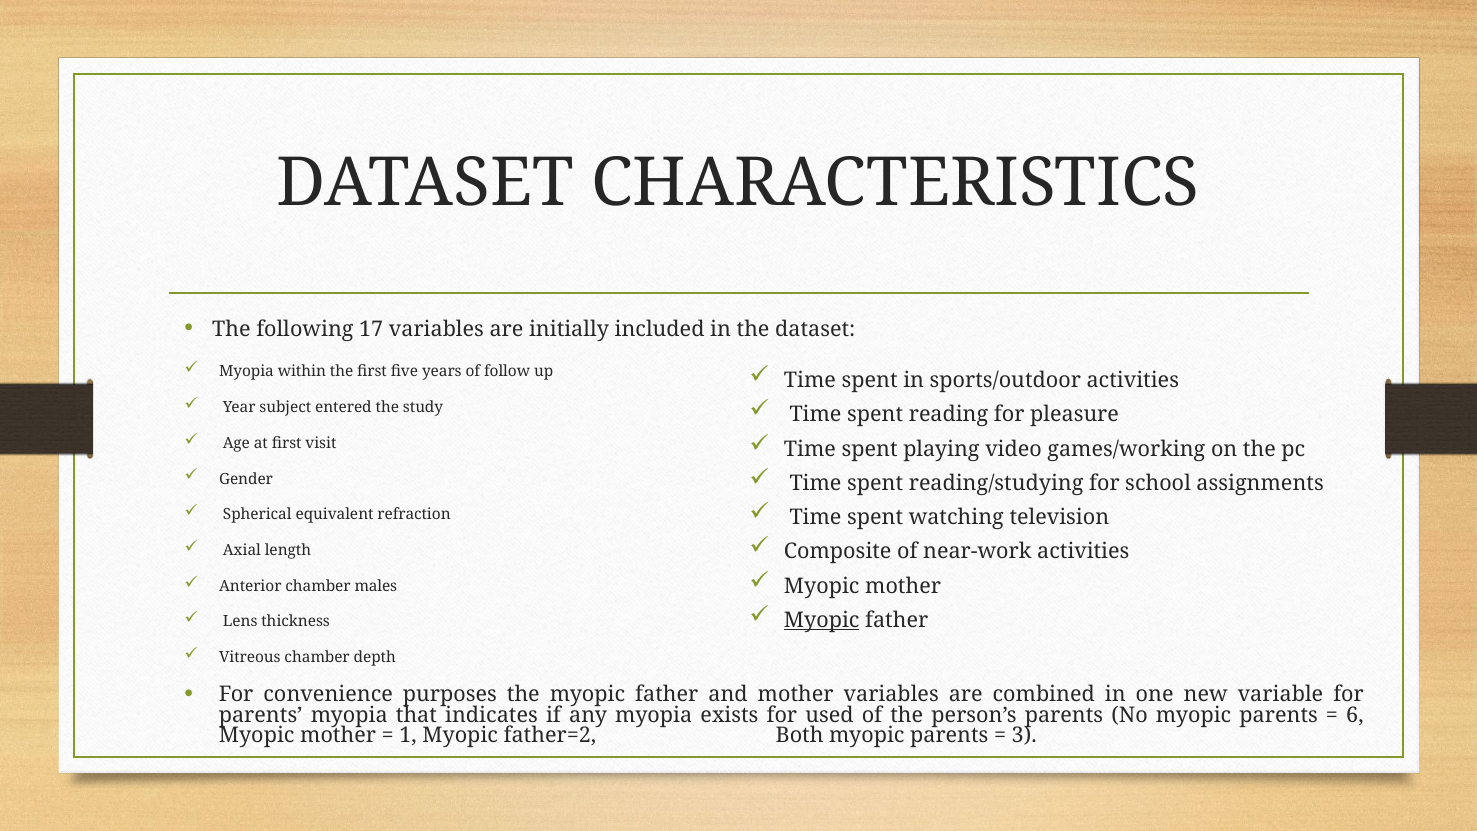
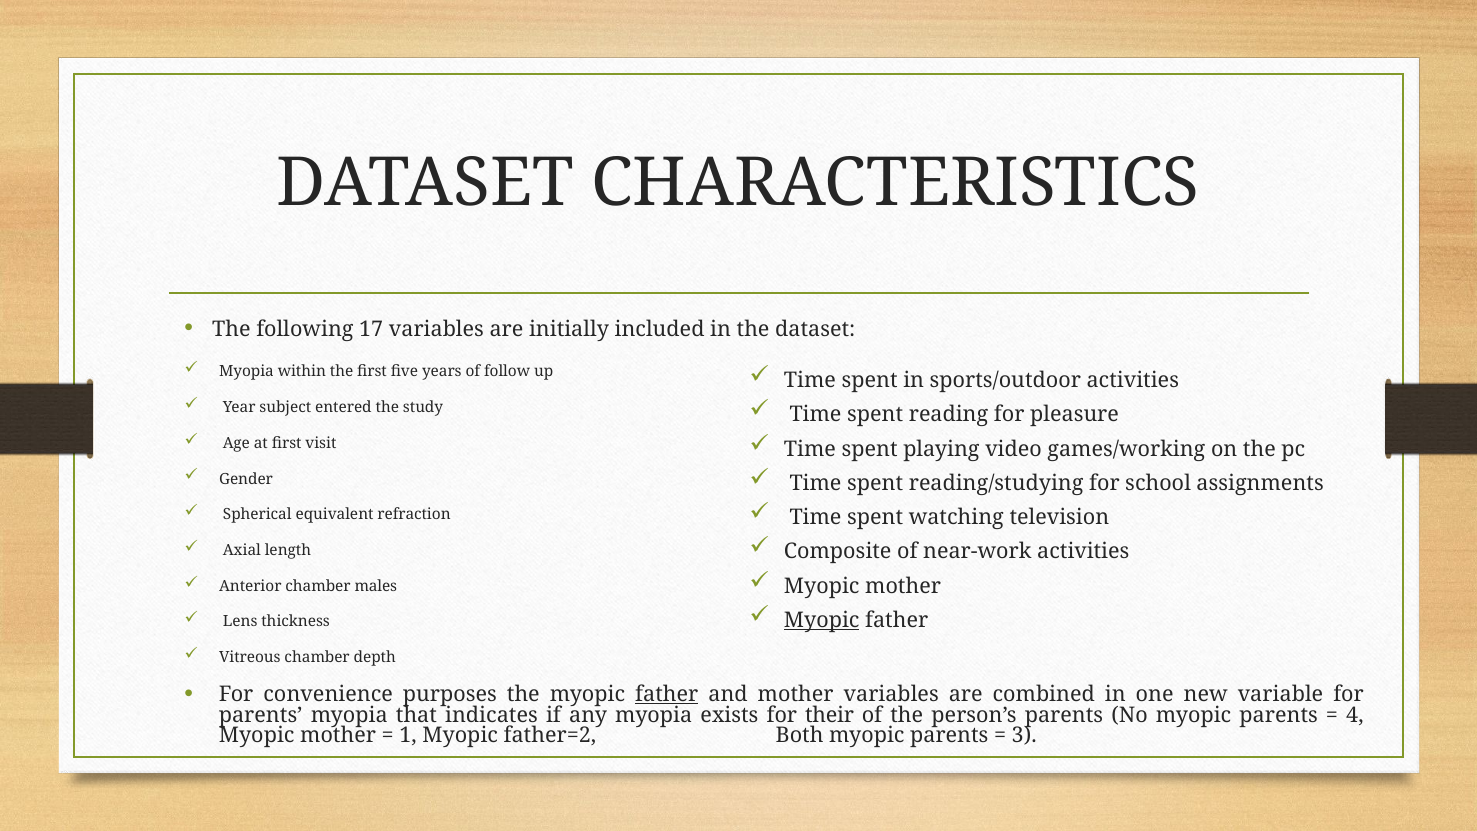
father at (667, 694) underline: none -> present
used: used -> their
6: 6 -> 4
